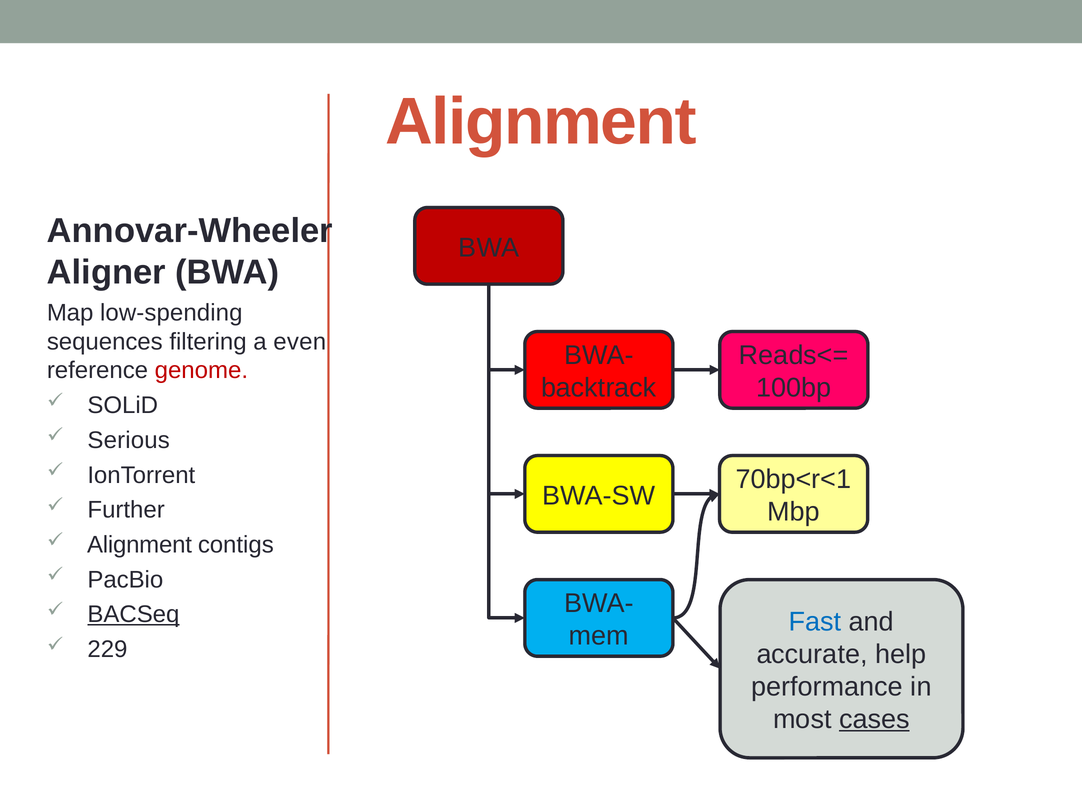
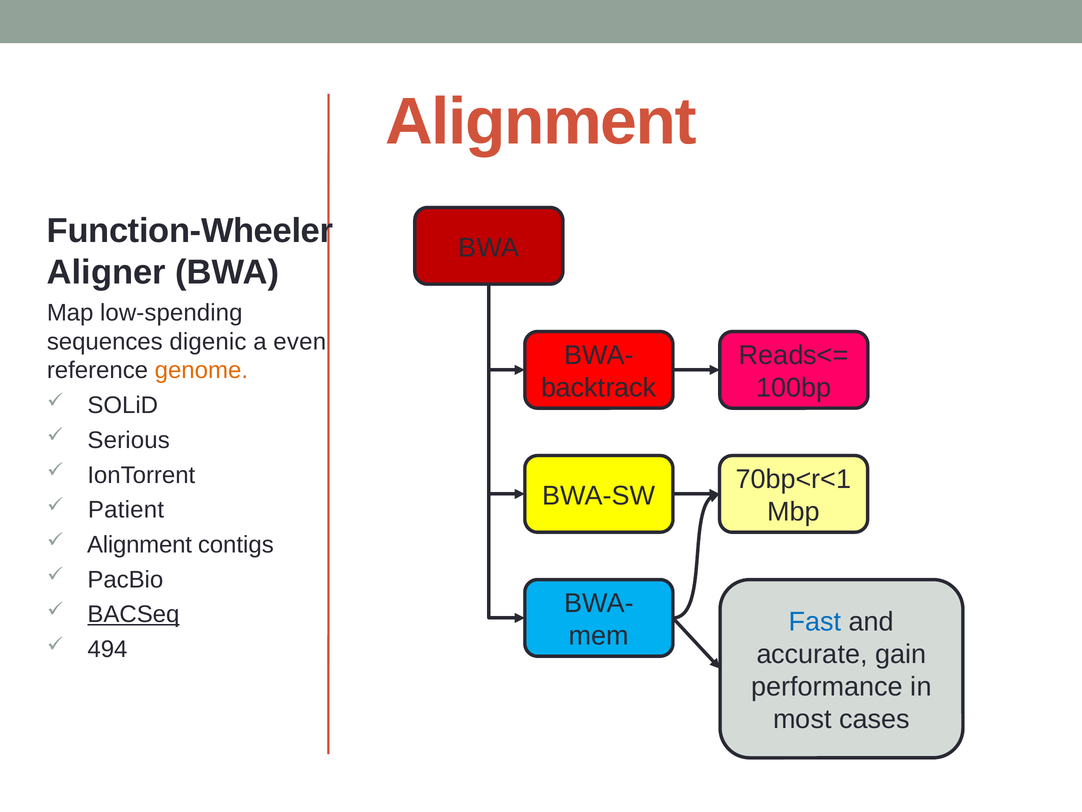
Annovar-Wheeler: Annovar-Wheeler -> Function-Wheeler
filtering: filtering -> digenic
genome colour: red -> orange
Further: Further -> Patient
229: 229 -> 494
help: help -> gain
cases underline: present -> none
